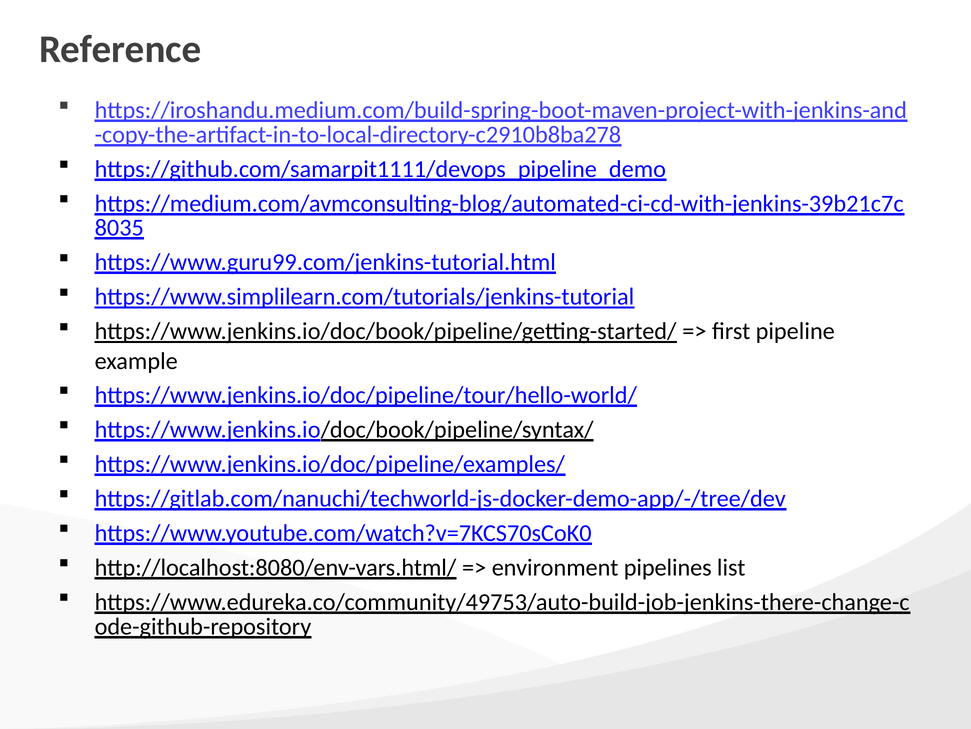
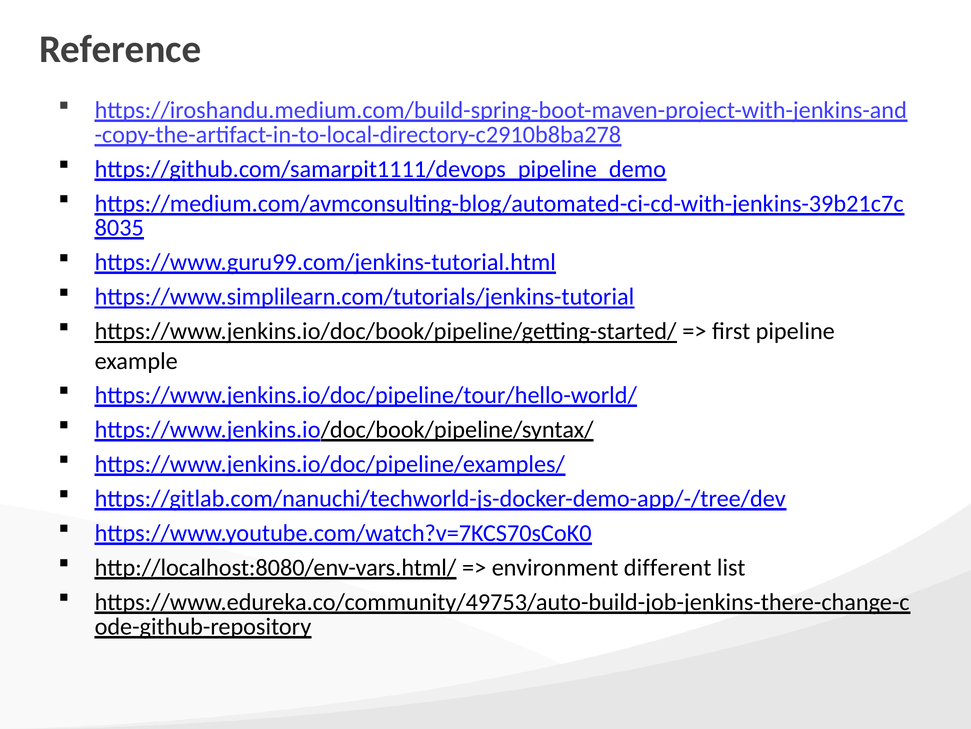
pipelines: pipelines -> different
